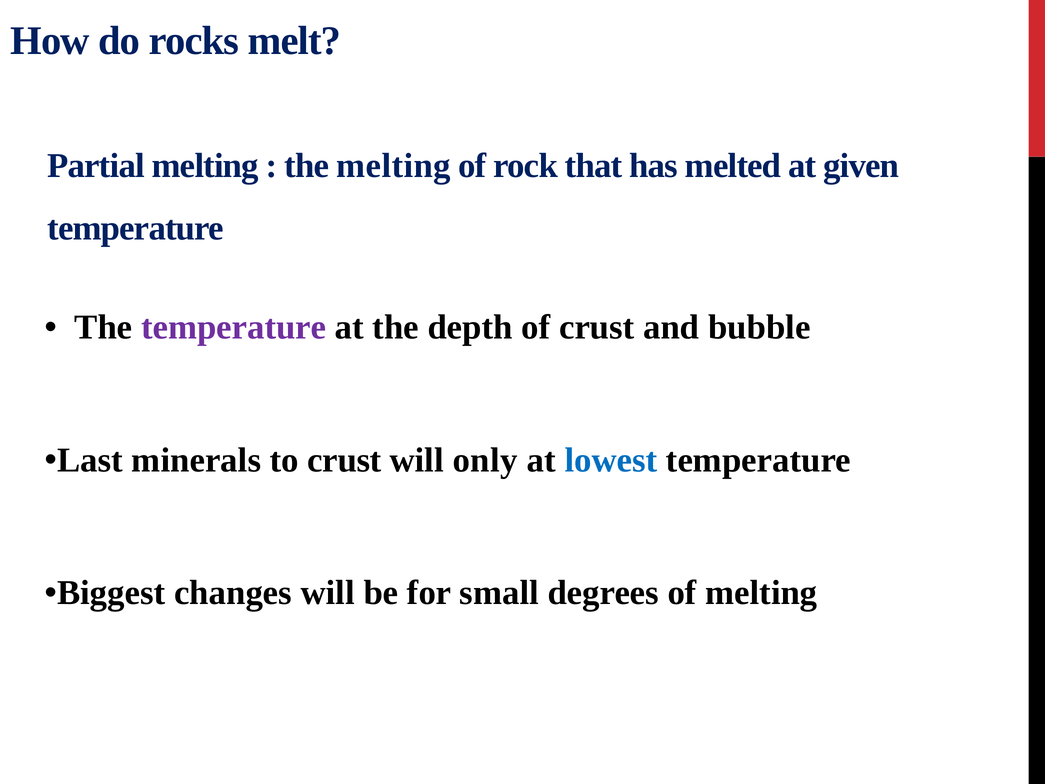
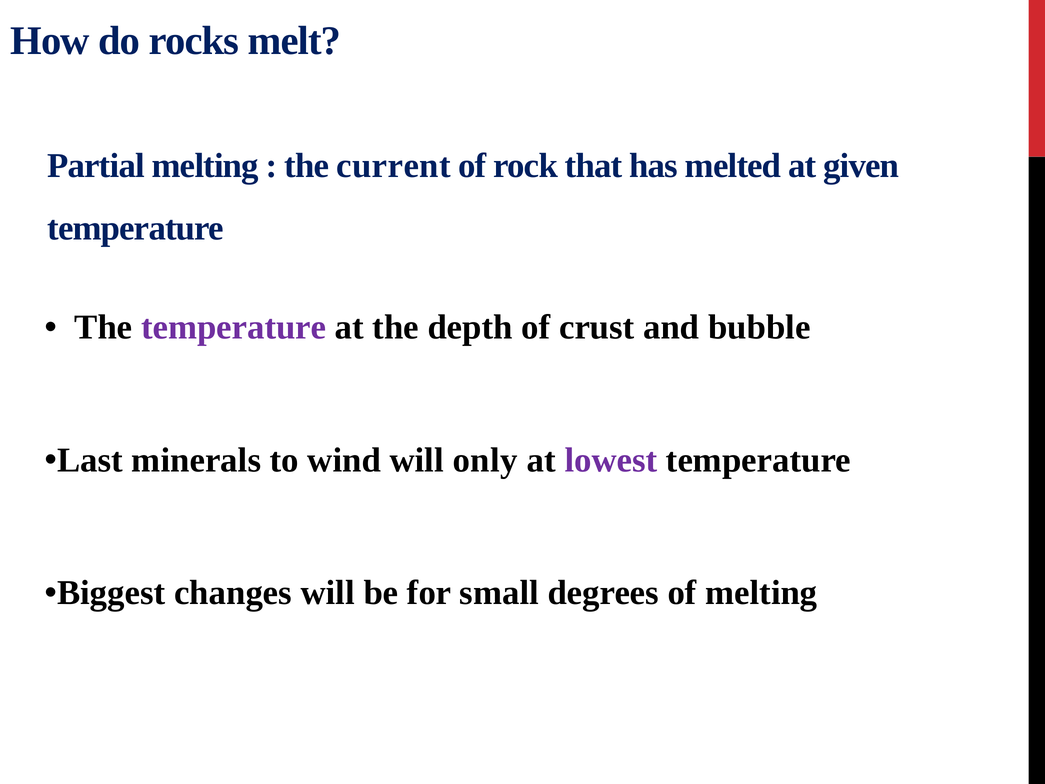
the melting: melting -> current
to crust: crust -> wind
lowest colour: blue -> purple
